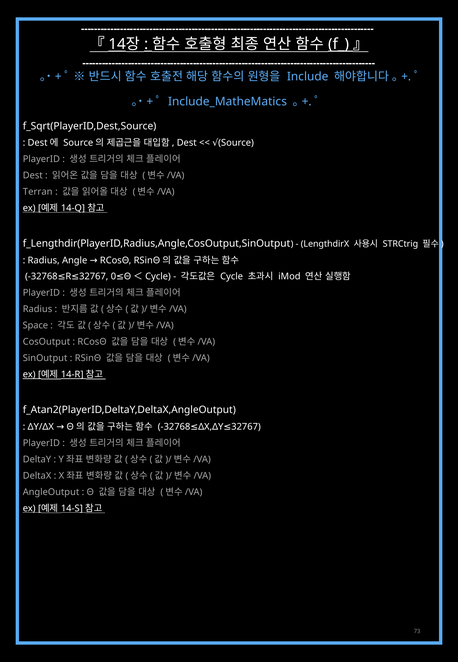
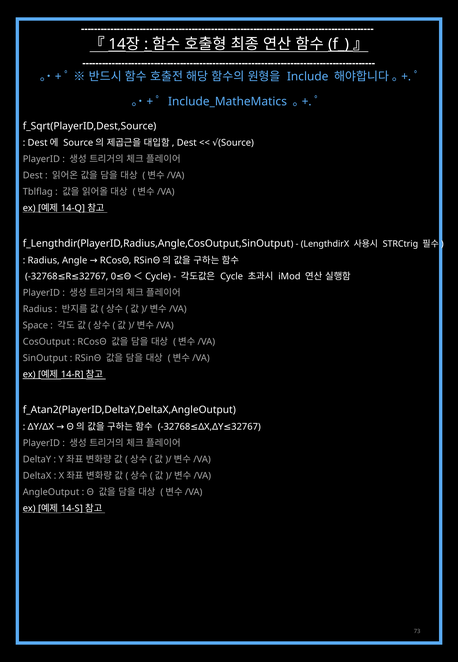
Terran: Terran -> Tblflag
